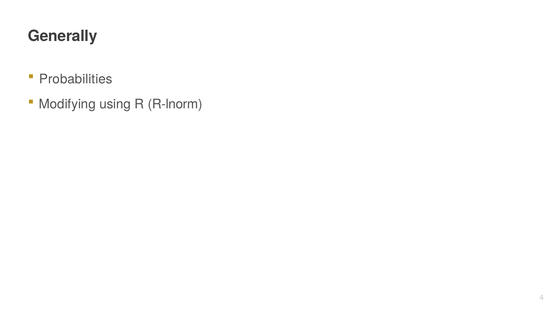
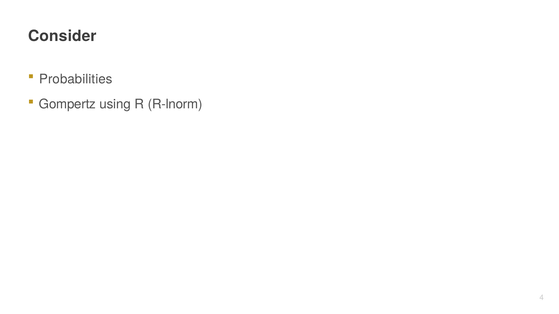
Generally: Generally -> Consider
Modifying: Modifying -> Gompertz
